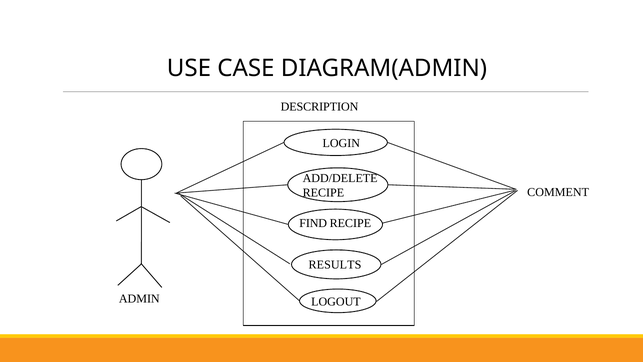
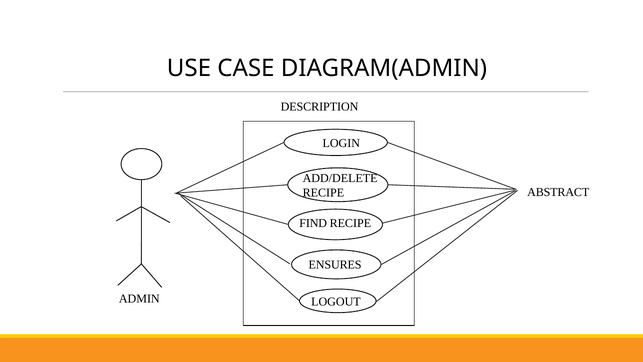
COMMENT: COMMENT -> ABSTRACT
RESULTS: RESULTS -> ENSURES
